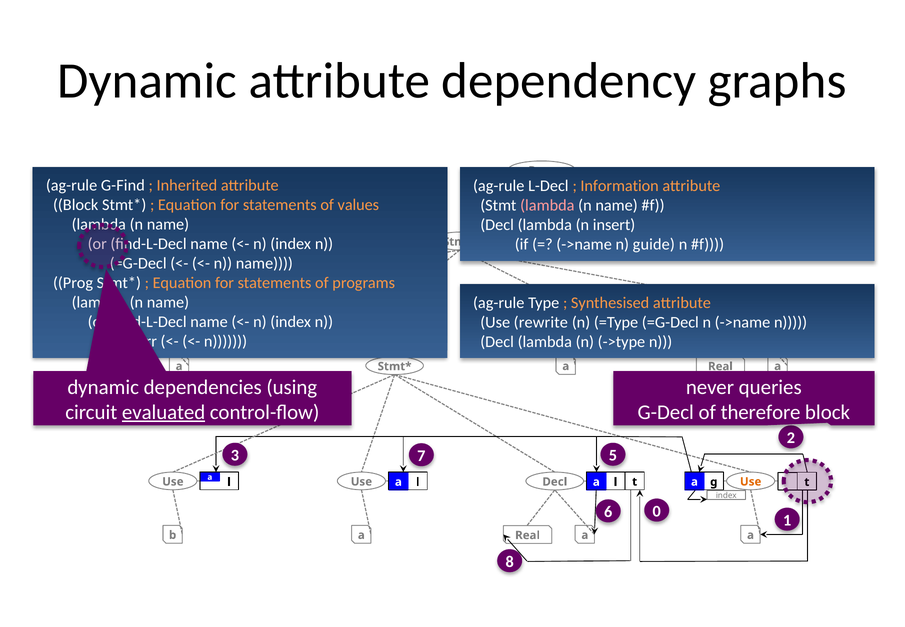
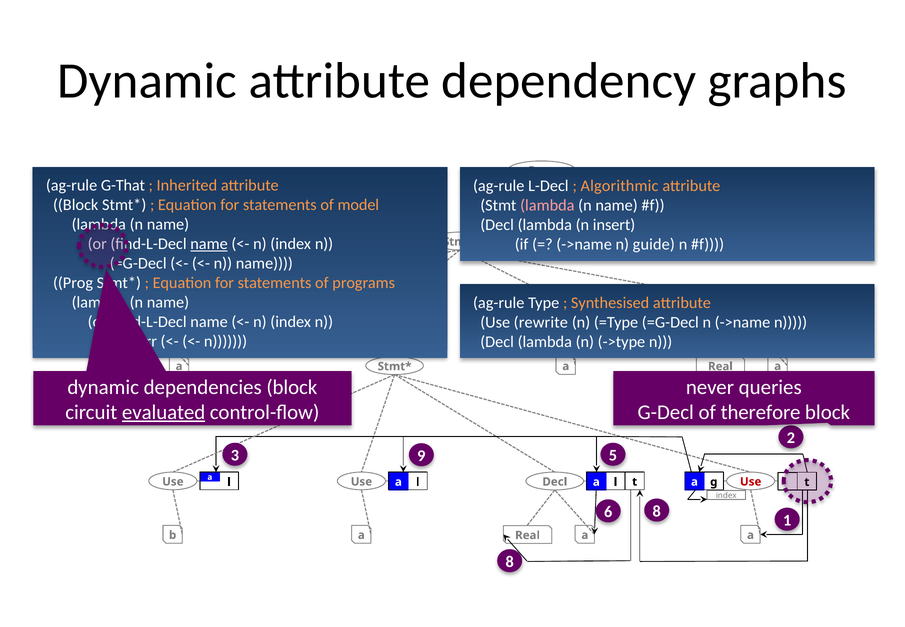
G-Find: G-Find -> G-That
Information: Information -> Algorithmic
values: values -> model
name at (209, 244) underline: none -> present
dependencies using: using -> block
7: 7 -> 9
Use at (751, 481) colour: orange -> red
6 0: 0 -> 8
